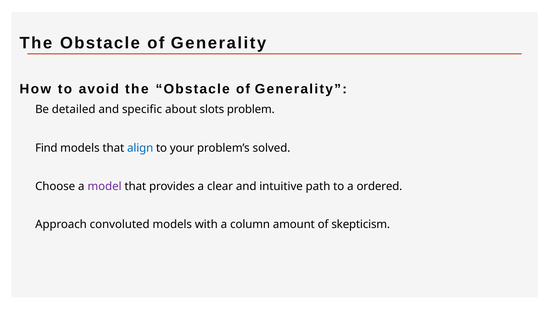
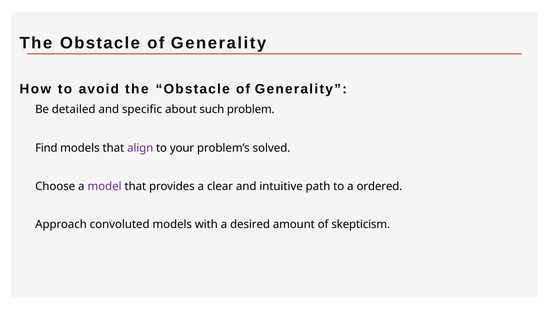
slots: slots -> such
align colour: blue -> purple
column: column -> desired
